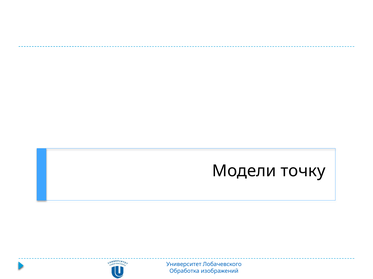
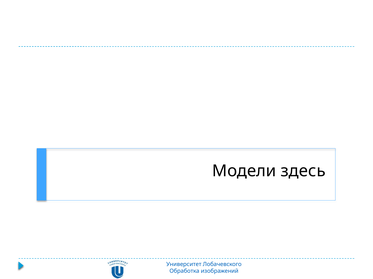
точку: точку -> здесь
